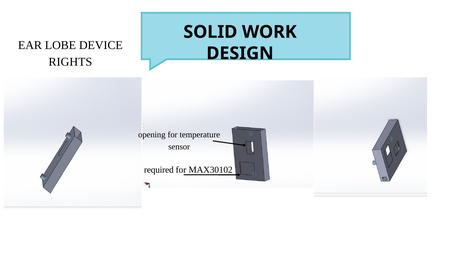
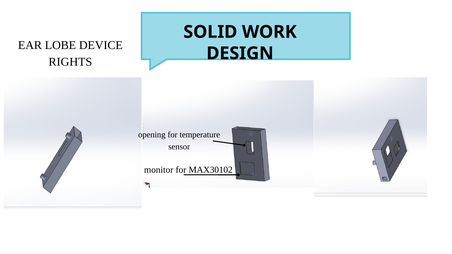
required: required -> monitor
